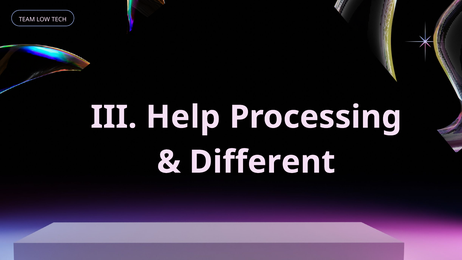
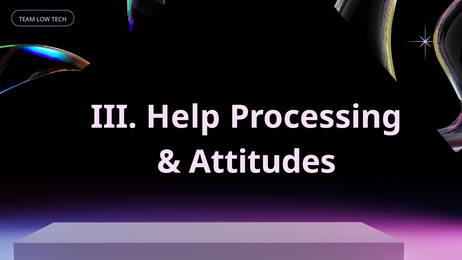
Different: Different -> Attitudes
